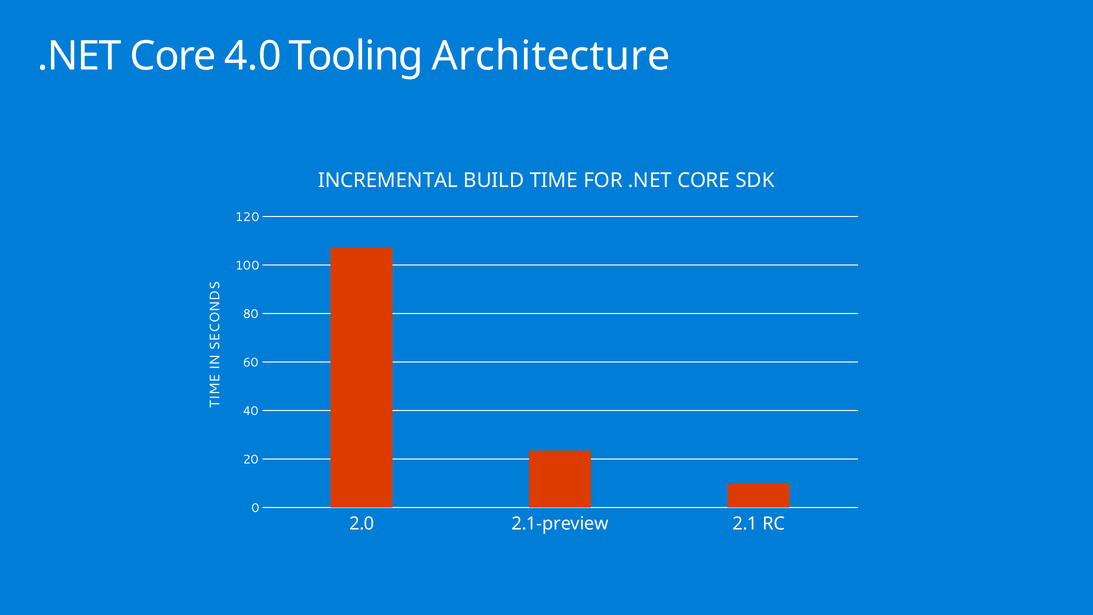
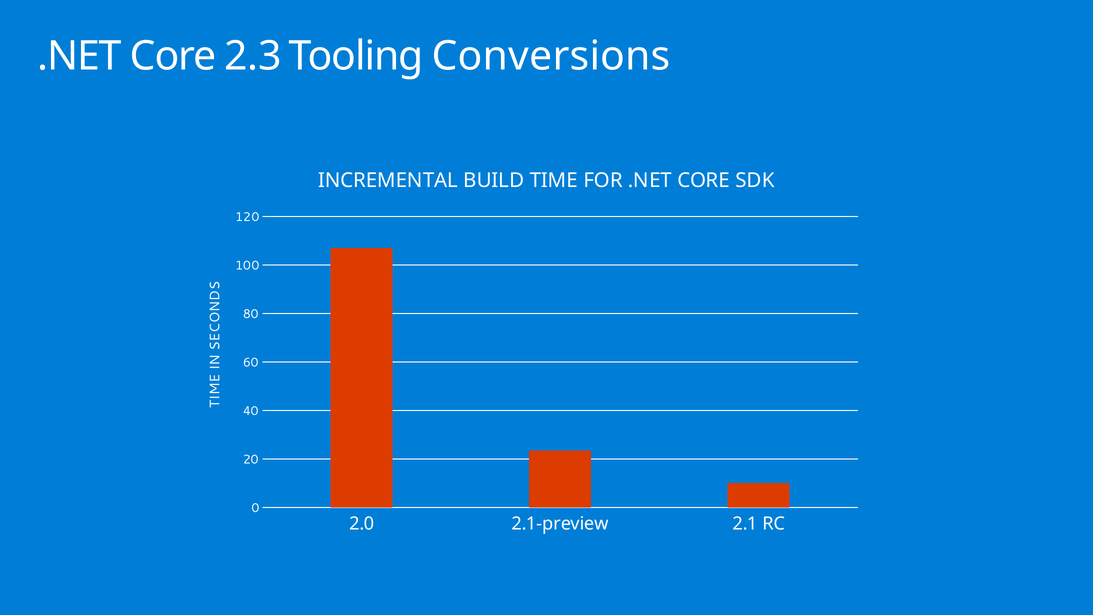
4.0: 4.0 -> 2.3
Architecture: Architecture -> Conversions
